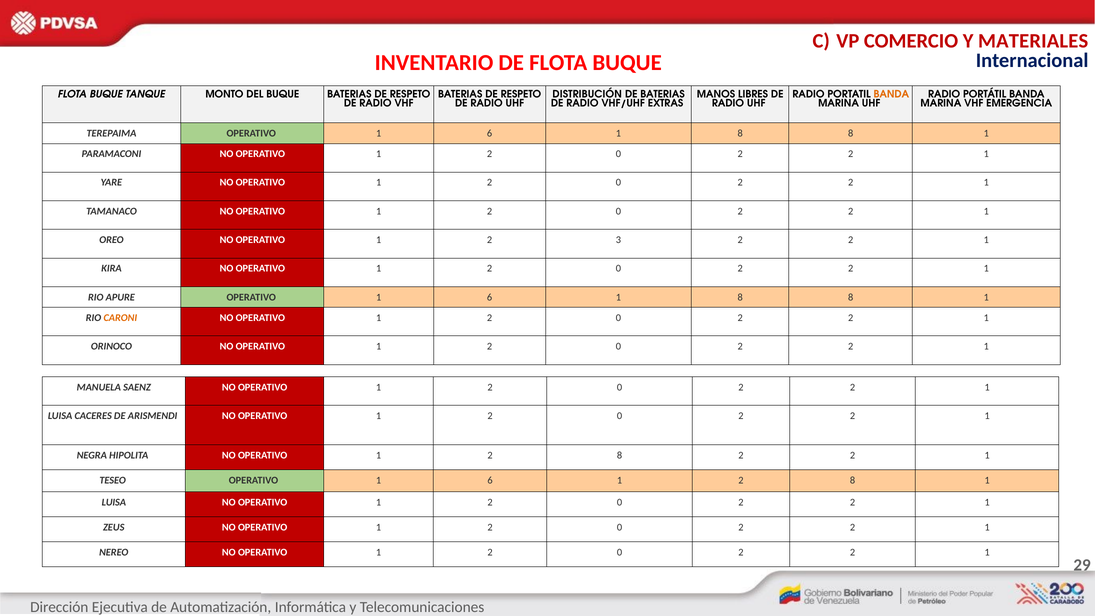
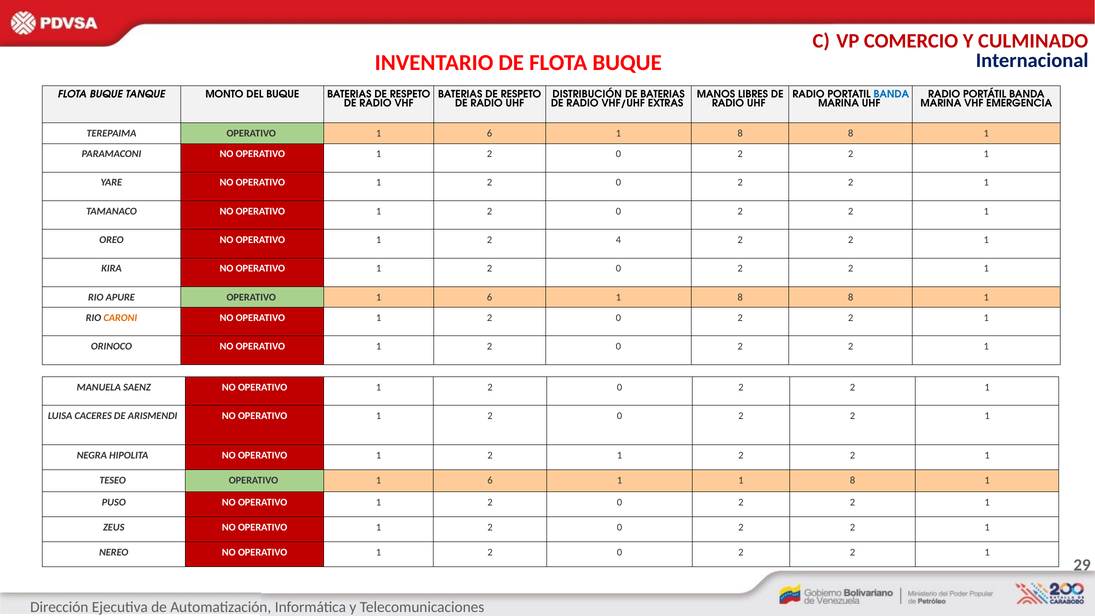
MATERIALES: MATERIALES -> CULMINADO
BANDA at (891, 94) colour: orange -> blue
3: 3 -> 4
OPERATIVO 1 2 8: 8 -> 1
6 1 2: 2 -> 1
LUISA at (114, 502): LUISA -> PUSO
